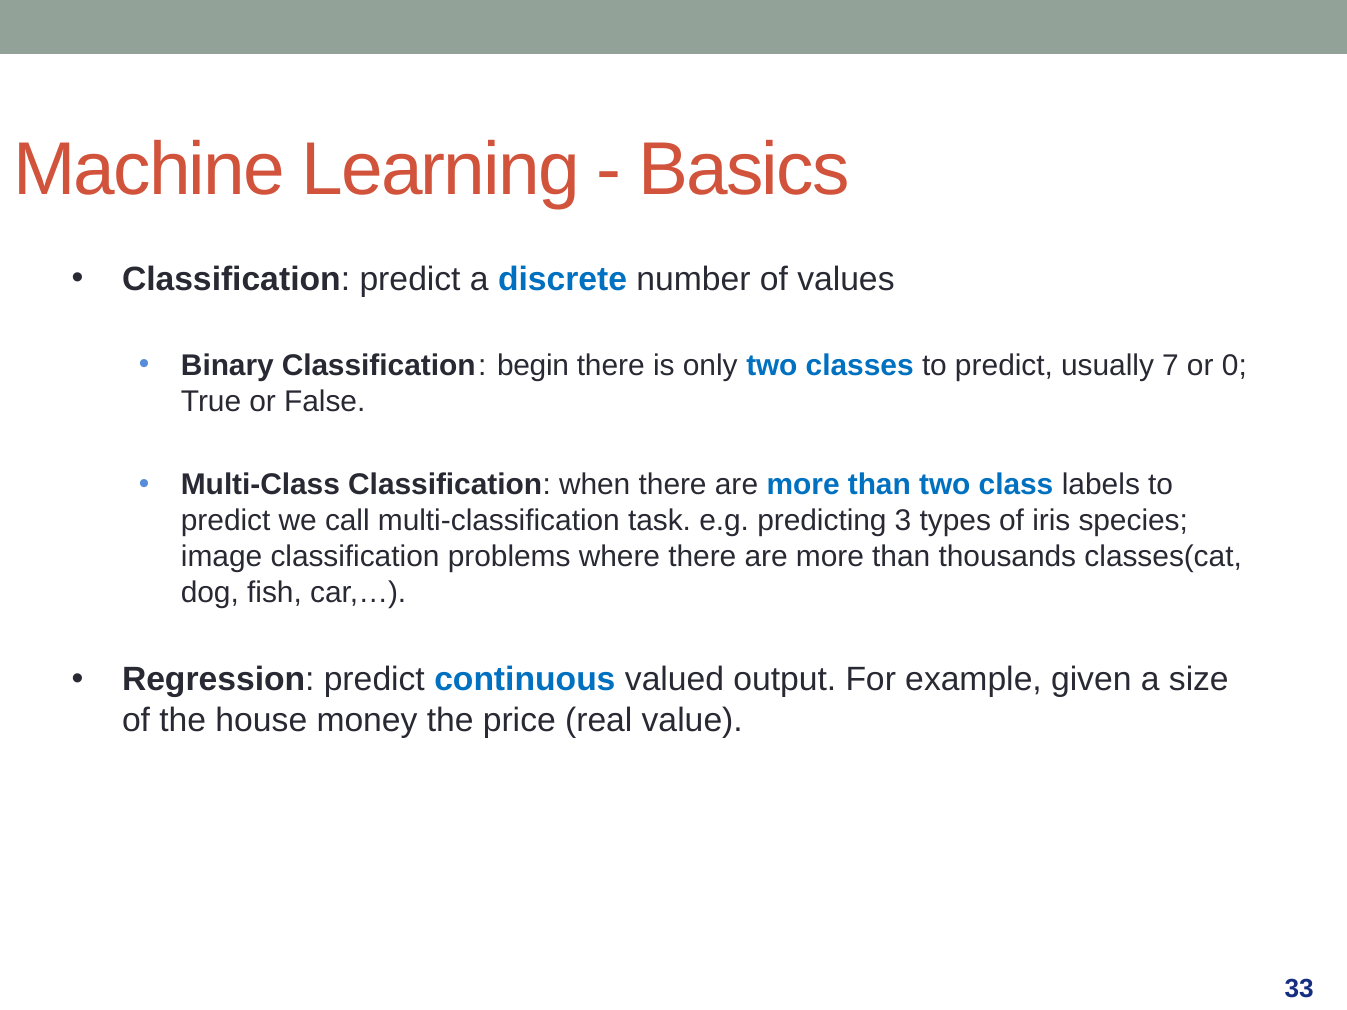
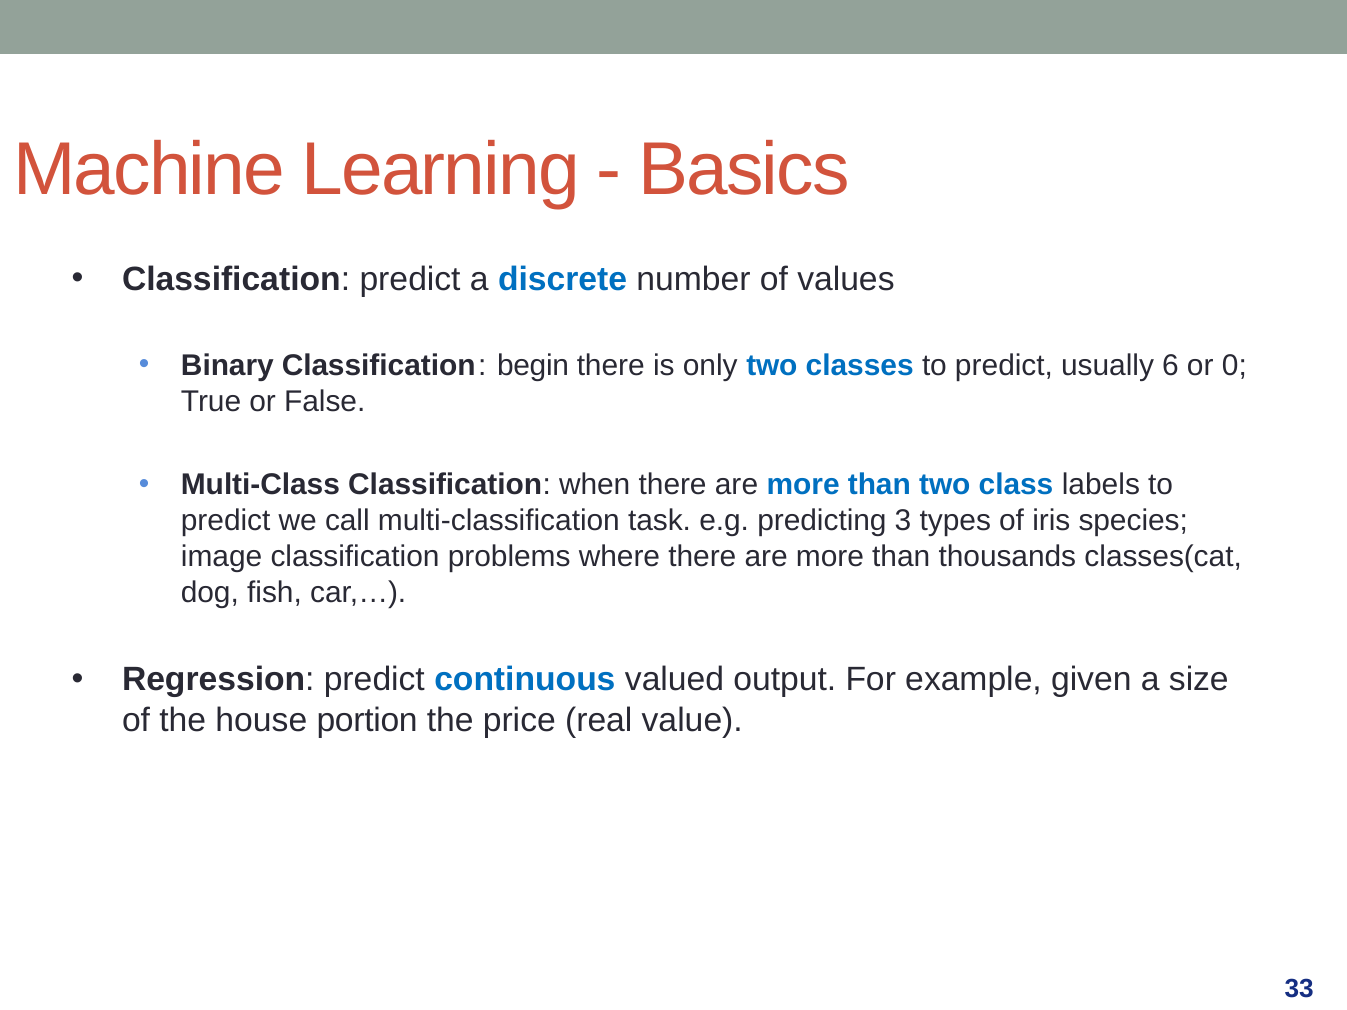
7: 7 -> 6
money: money -> portion
